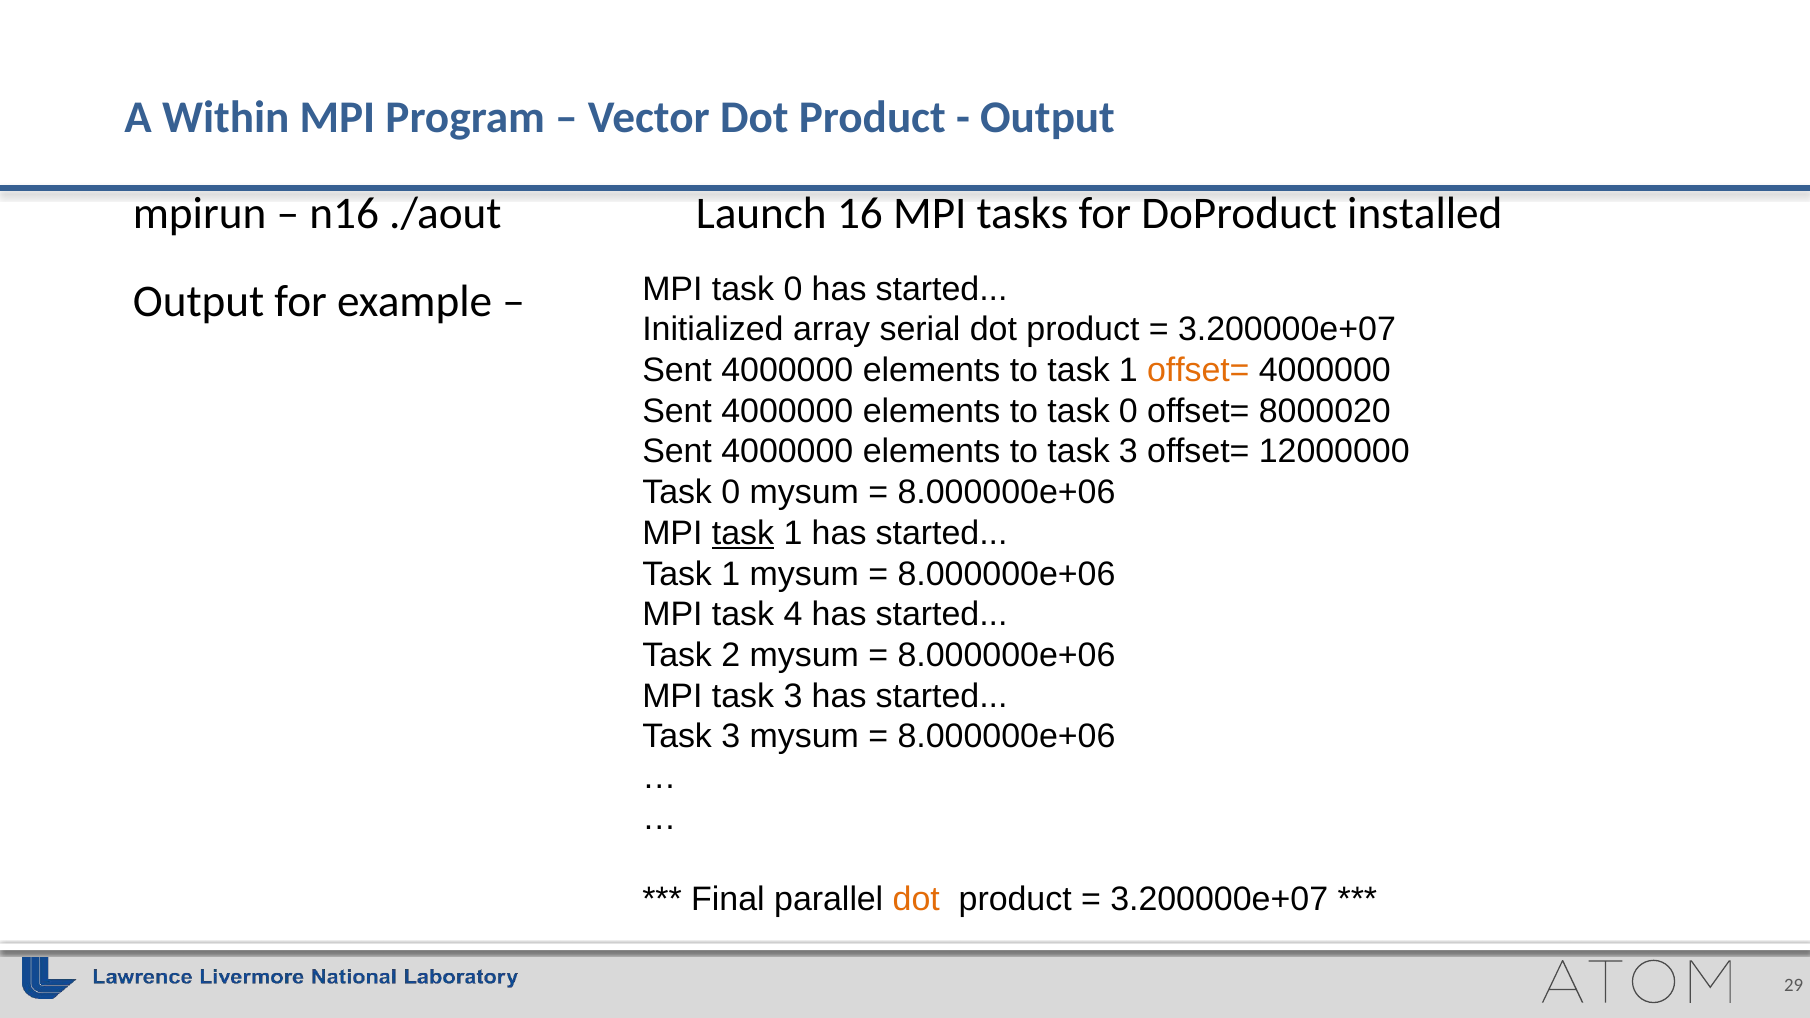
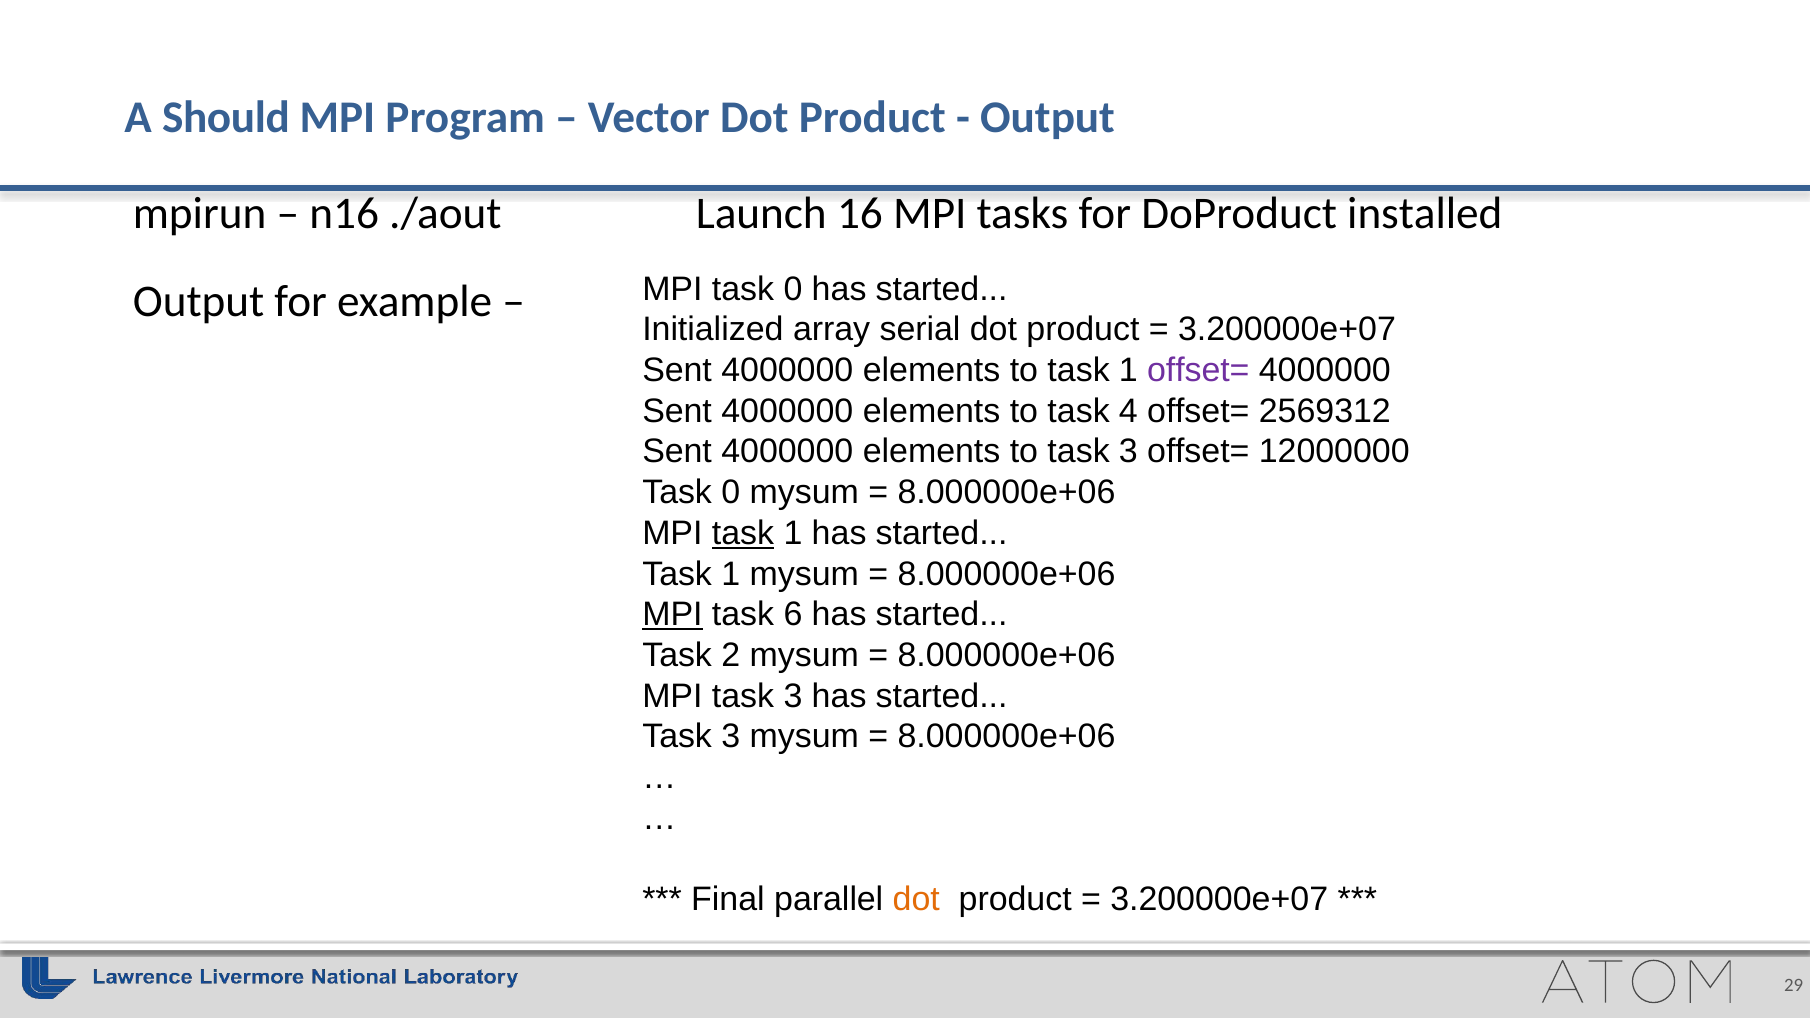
Within: Within -> Should
offset= at (1198, 370) colour: orange -> purple
to task 0: 0 -> 4
8000020: 8000020 -> 2569312
MPI at (672, 615) underline: none -> present
4: 4 -> 6
